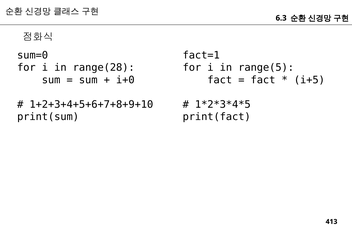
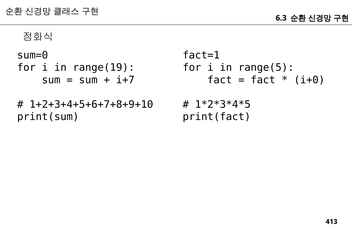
range(28: range(28 -> range(19
i+0: i+0 -> i+7
i+5: i+5 -> i+0
